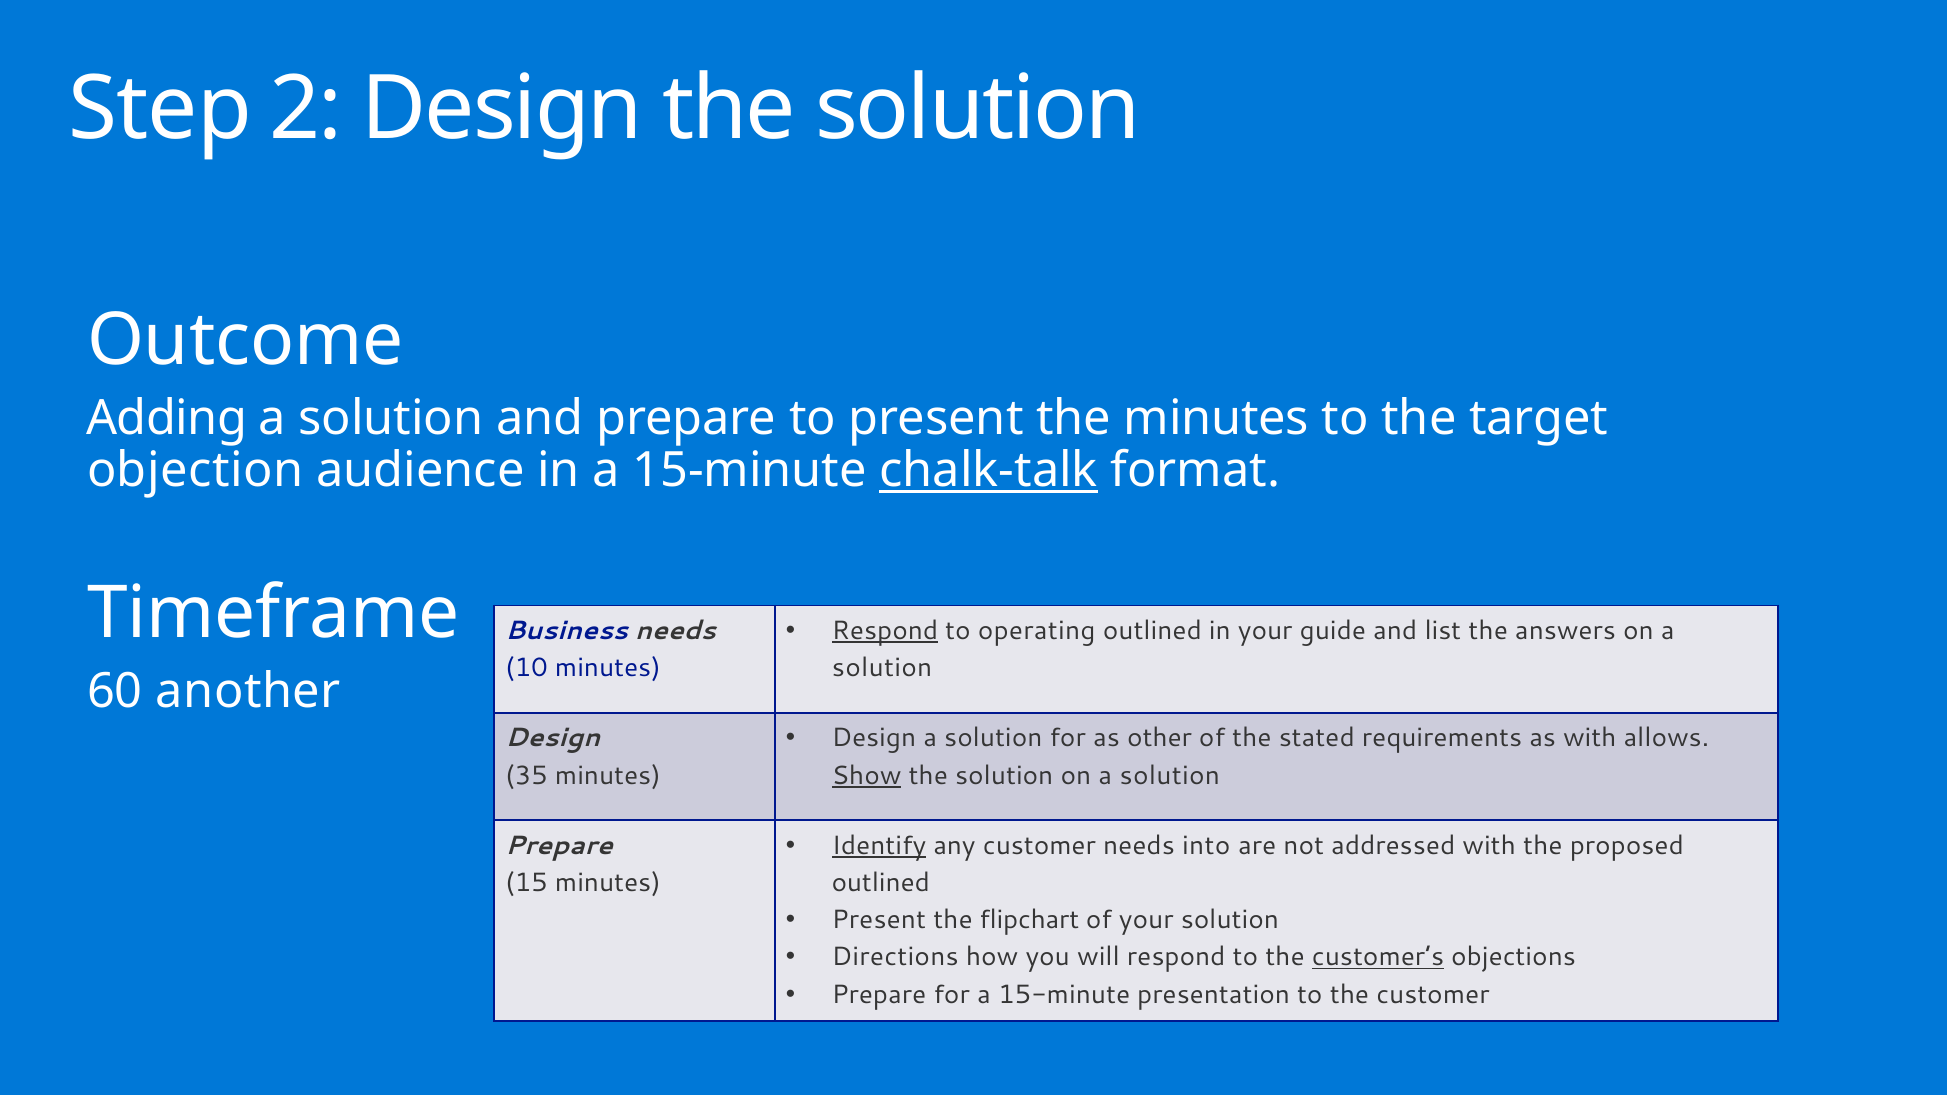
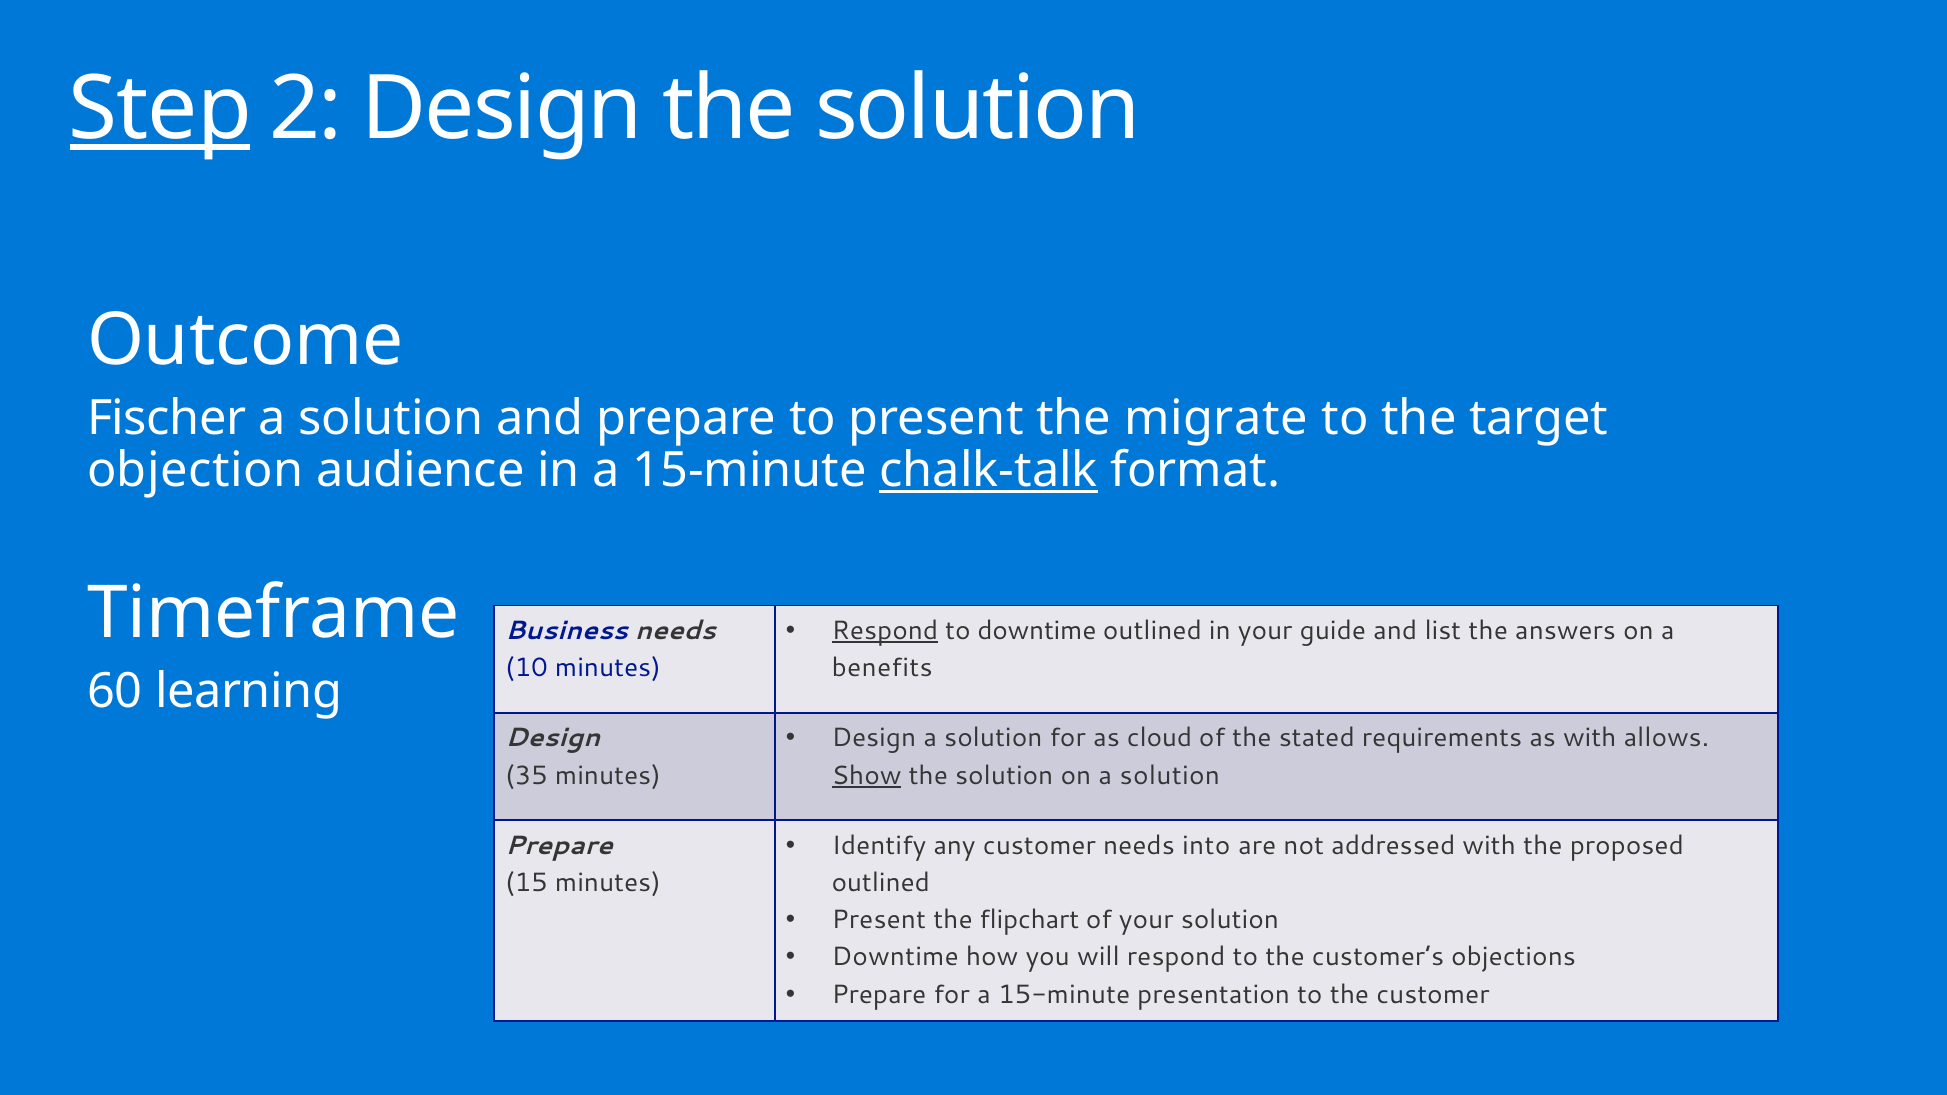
Step underline: none -> present
Adding: Adding -> Fischer
the minutes: minutes -> migrate
to operating: operating -> downtime
solution at (882, 668): solution -> benefits
another: another -> learning
other: other -> cloud
Identify underline: present -> none
Directions at (895, 957): Directions -> Downtime
customer’s underline: present -> none
